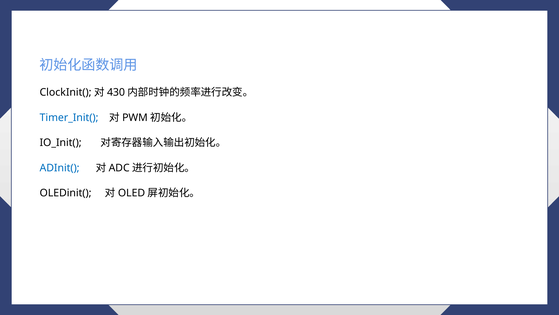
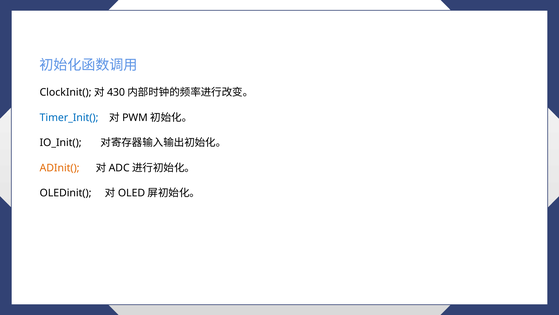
ADInit( colour: blue -> orange
